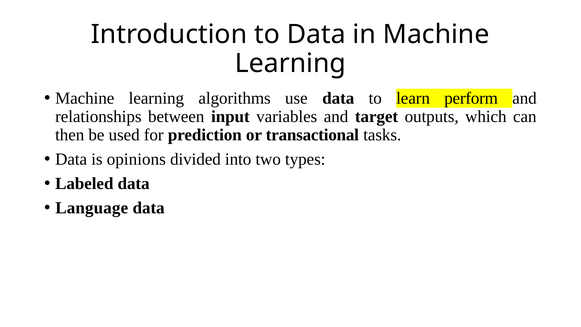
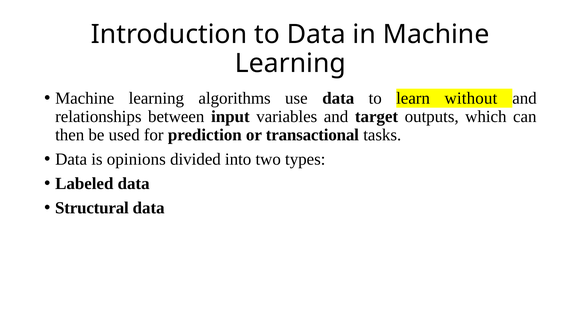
perform: perform -> without
Language: Language -> Structural
